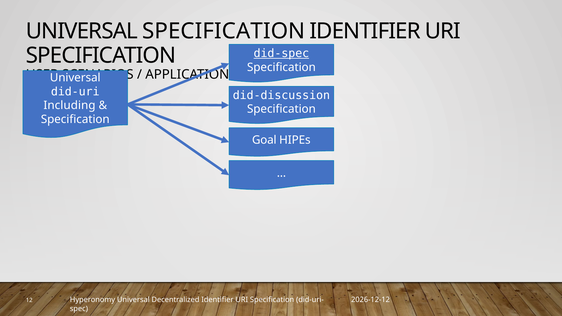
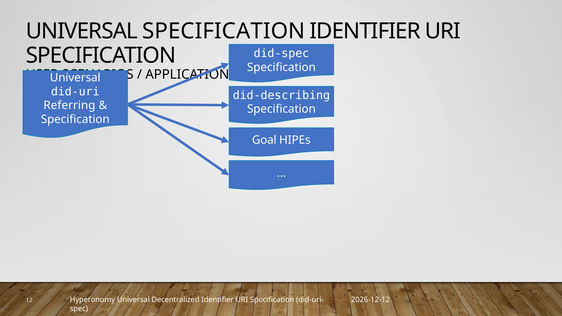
did-spec underline: present -> none
did-discussion: did-discussion -> did-describing
Including: Including -> Referring
